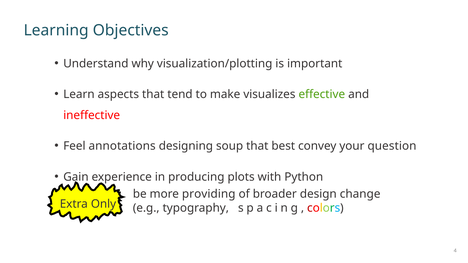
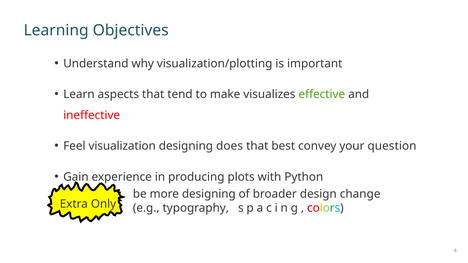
annotations: annotations -> visualization
soup: soup -> does
more providing: providing -> designing
